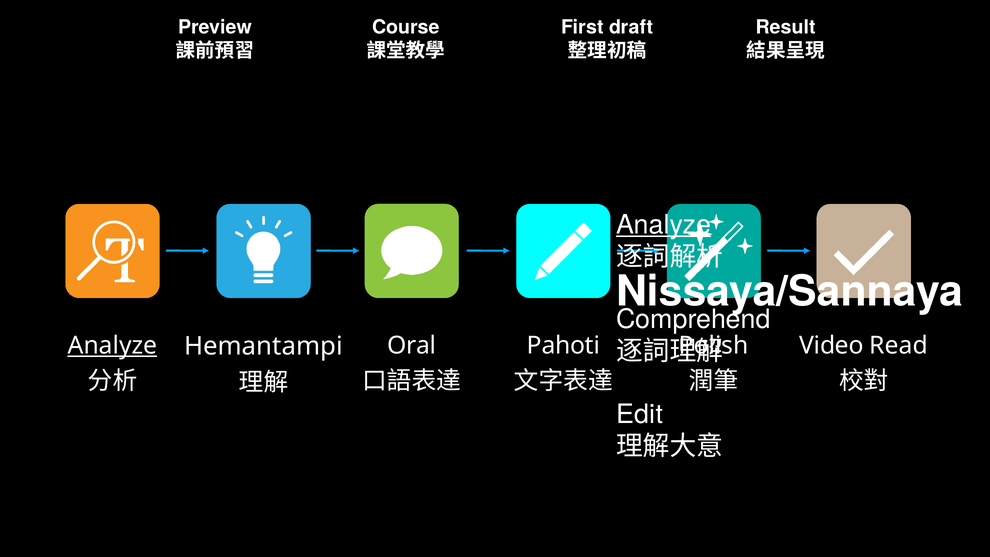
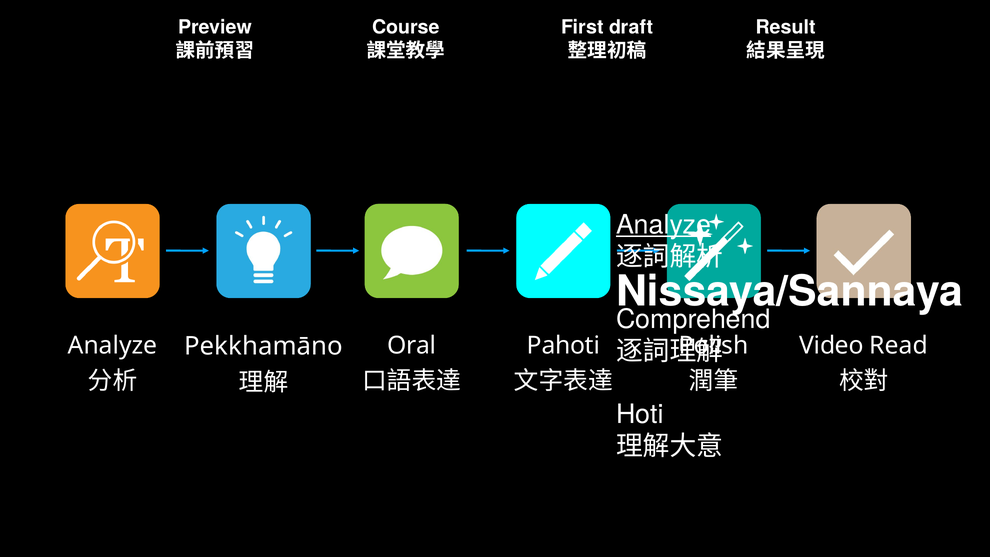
Analyze at (112, 345) underline: present -> none
Hemantampi: Hemantampi -> Pekkhamāno
Edit: Edit -> Hoti
